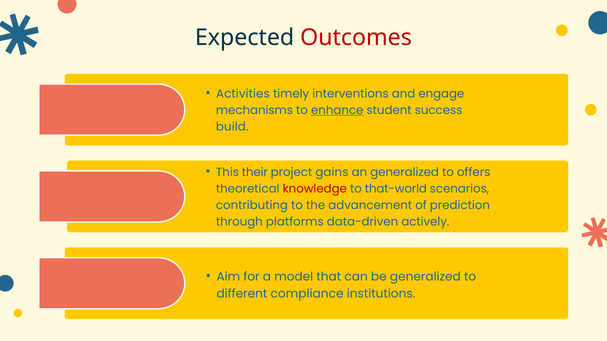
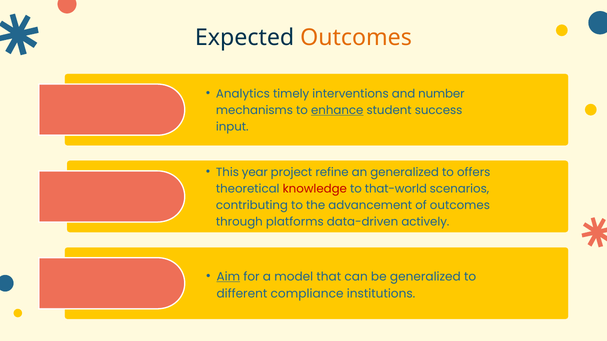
Outcomes at (356, 38) colour: red -> orange
Activities: Activities -> Analytics
engage: engage -> number
build: build -> input
their: their -> year
gains: gains -> refine
of prediction: prediction -> outcomes
Aim underline: none -> present
